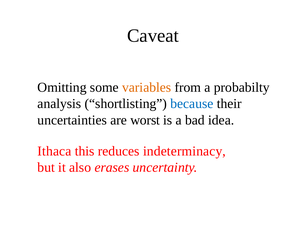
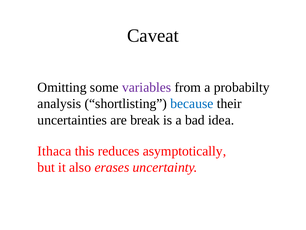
variables colour: orange -> purple
worst: worst -> break
indeterminacy: indeterminacy -> asymptotically
